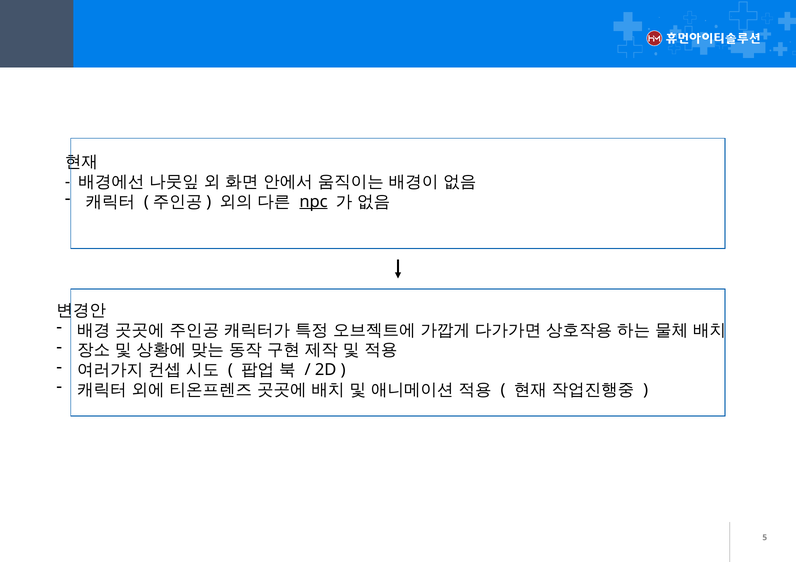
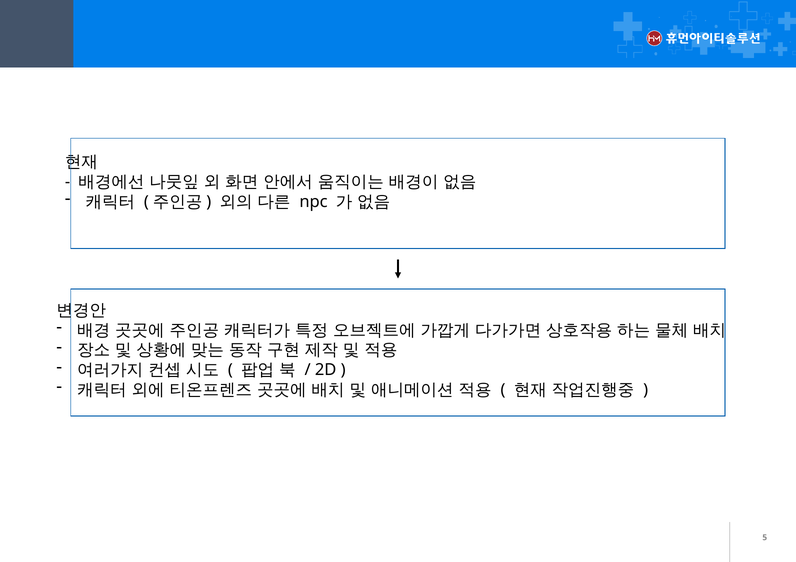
npc underline: present -> none
